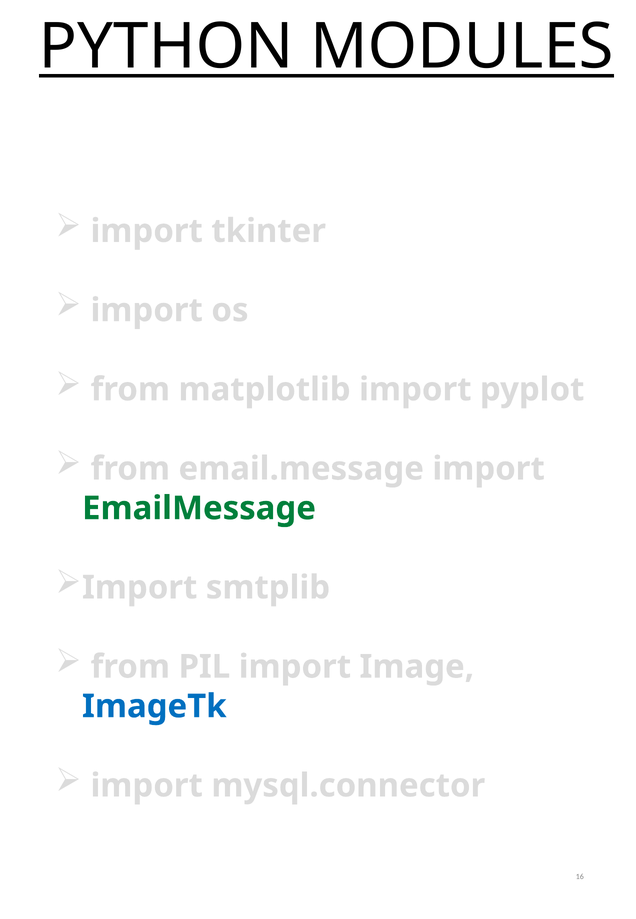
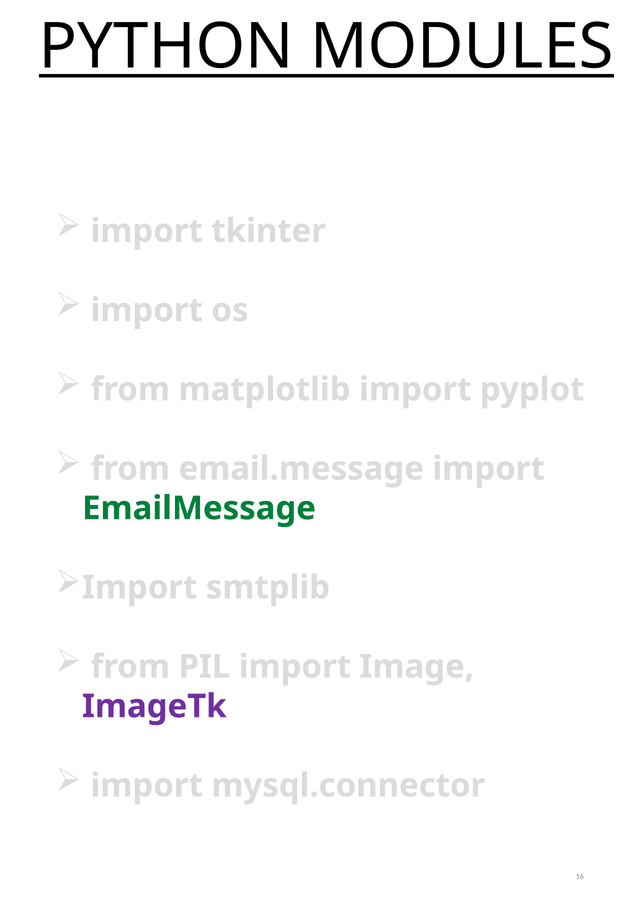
ImageTk colour: blue -> purple
